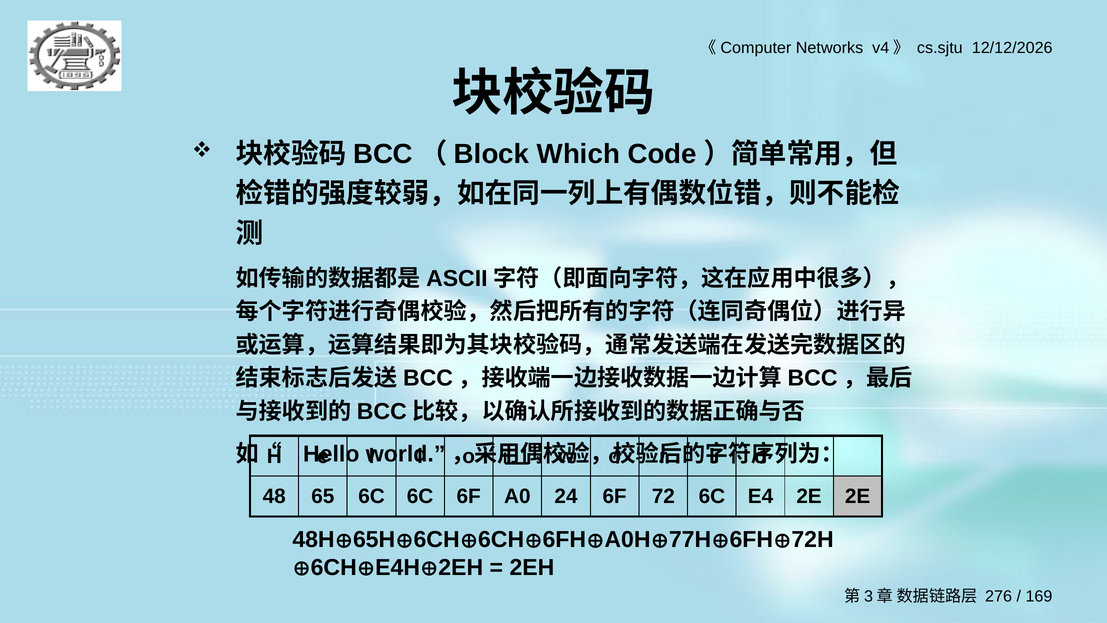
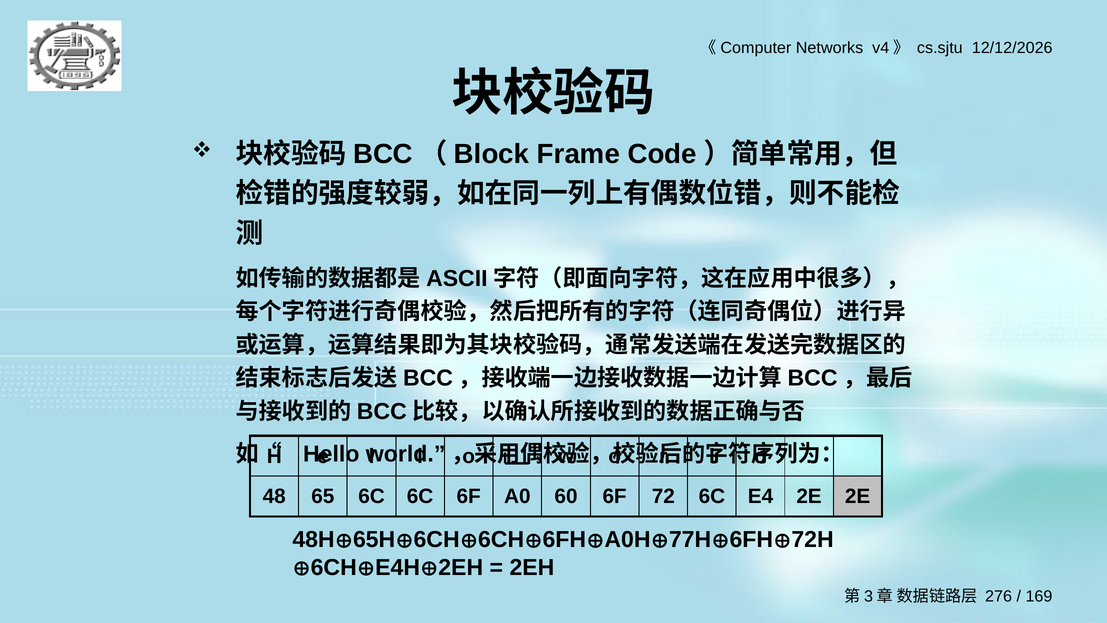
Which: Which -> Frame
24: 24 -> 60
